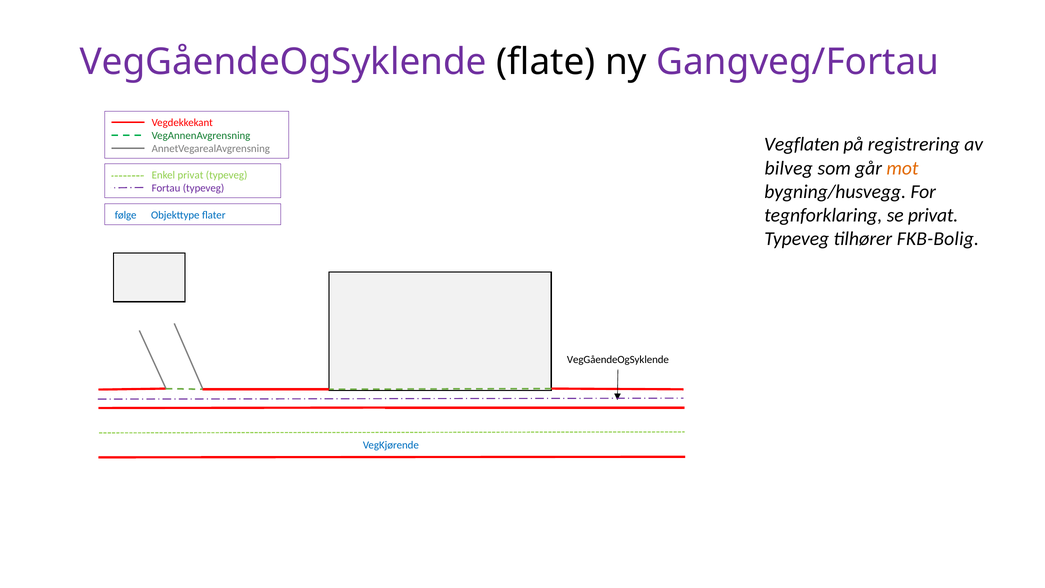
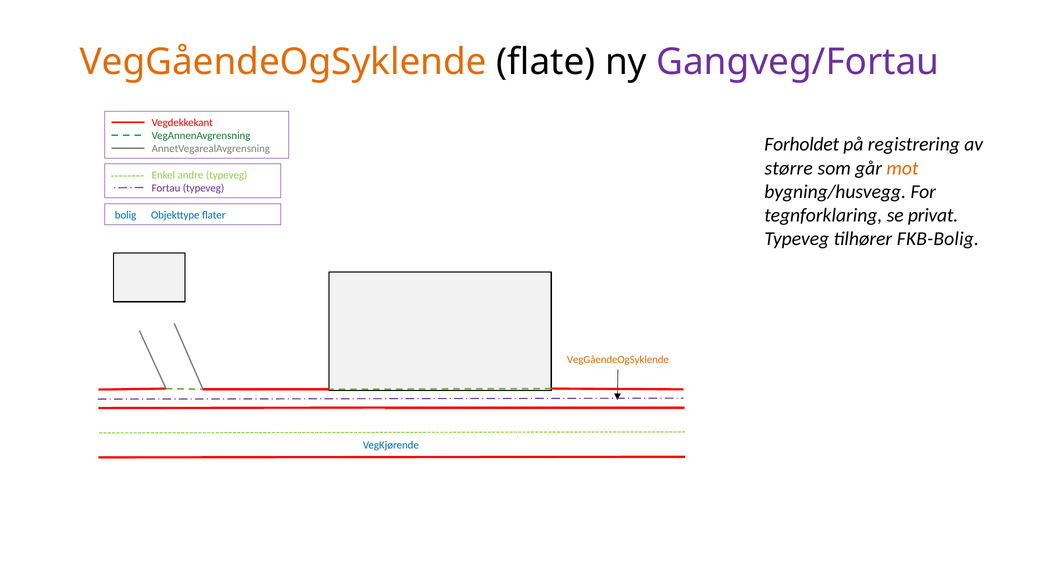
VegGåendeOgSyklende at (283, 62) colour: purple -> orange
Vegflaten: Vegflaten -> Forholdet
bilveg: bilveg -> større
Enkel privat: privat -> andre
følge: følge -> bolig
VegGåendeOgSyklende at (618, 360) colour: black -> orange
